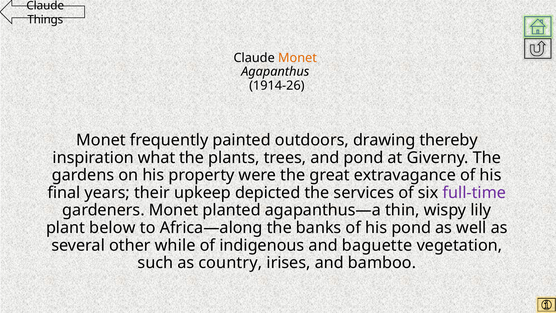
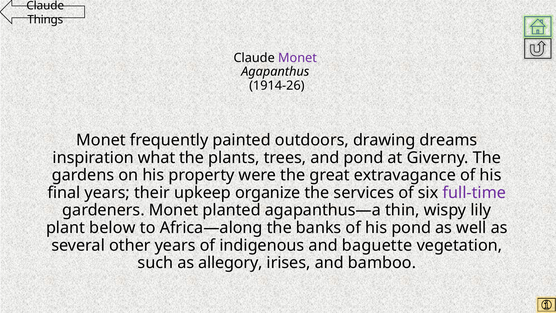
Monet at (297, 58) colour: orange -> purple
thereby: thereby -> dreams
depicted: depicted -> organize
other while: while -> years
country: country -> allegory
